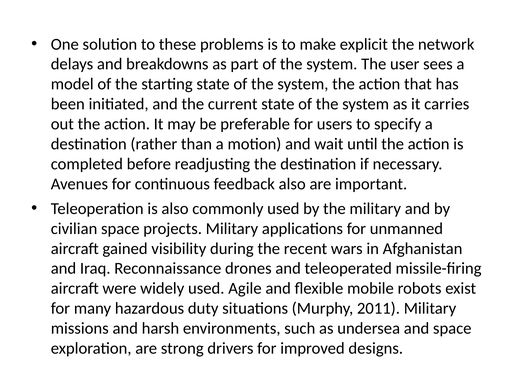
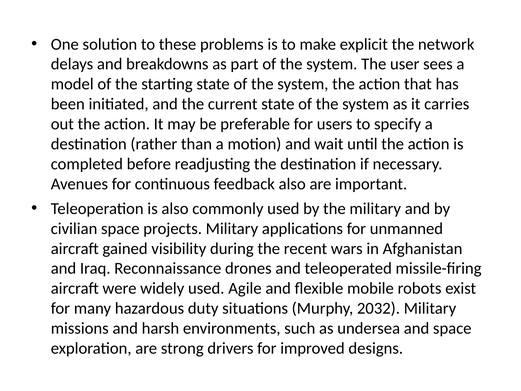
2011: 2011 -> 2032
